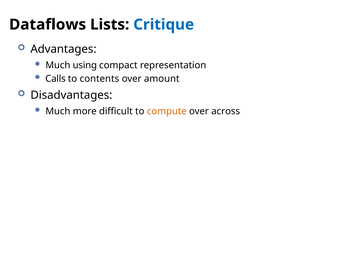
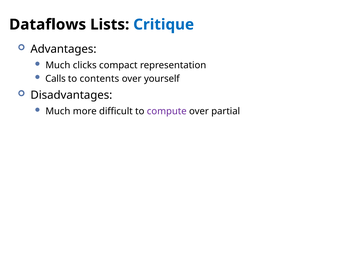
using: using -> clicks
amount: amount -> yourself
compute colour: orange -> purple
across: across -> partial
